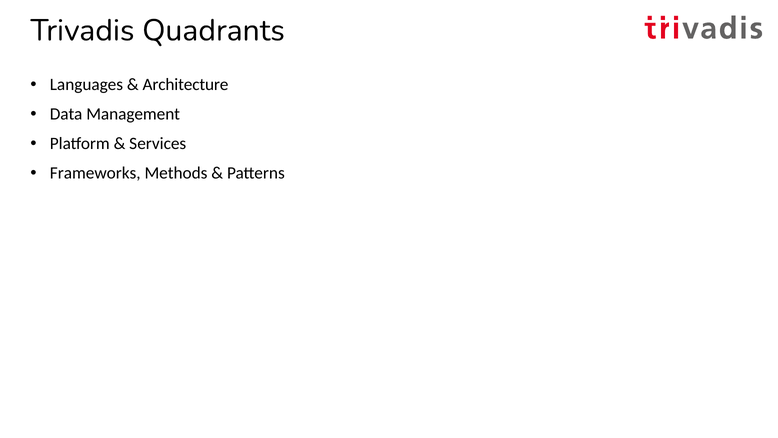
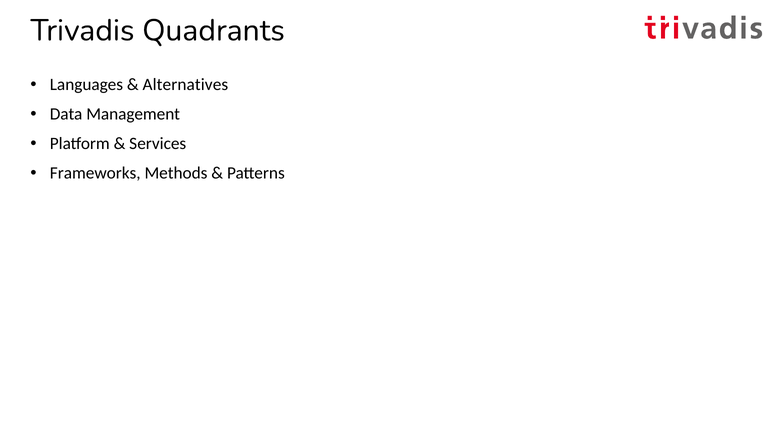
Architecture: Architecture -> Alternatives
